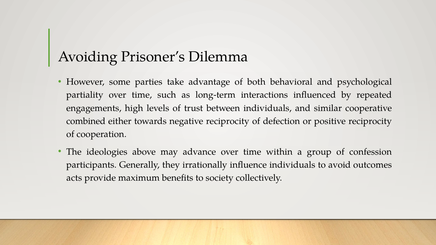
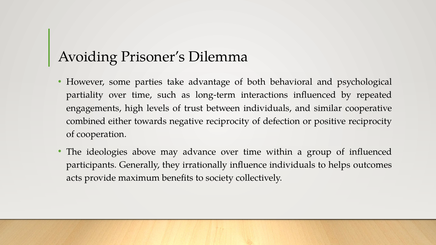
of confession: confession -> influenced
avoid: avoid -> helps
